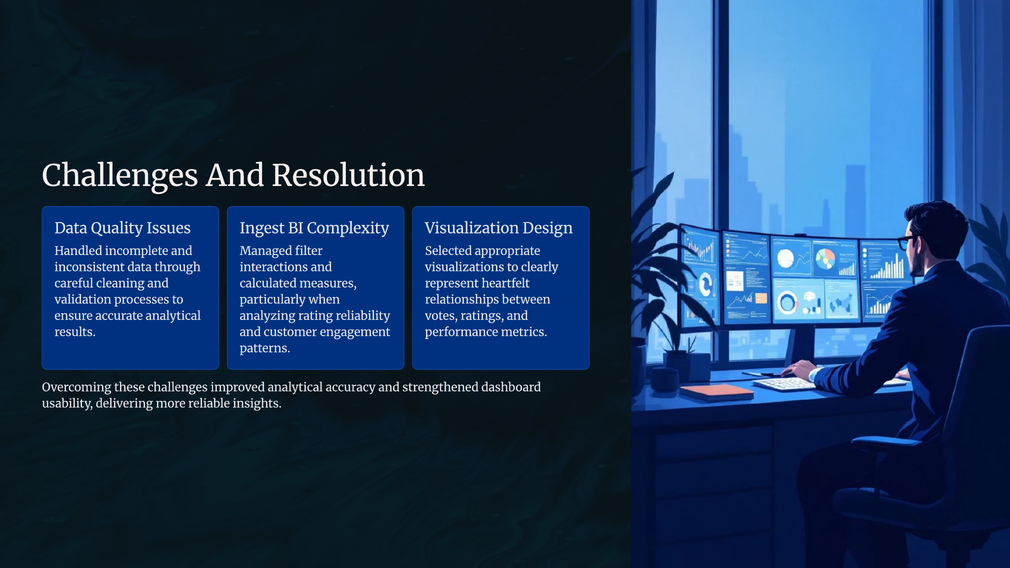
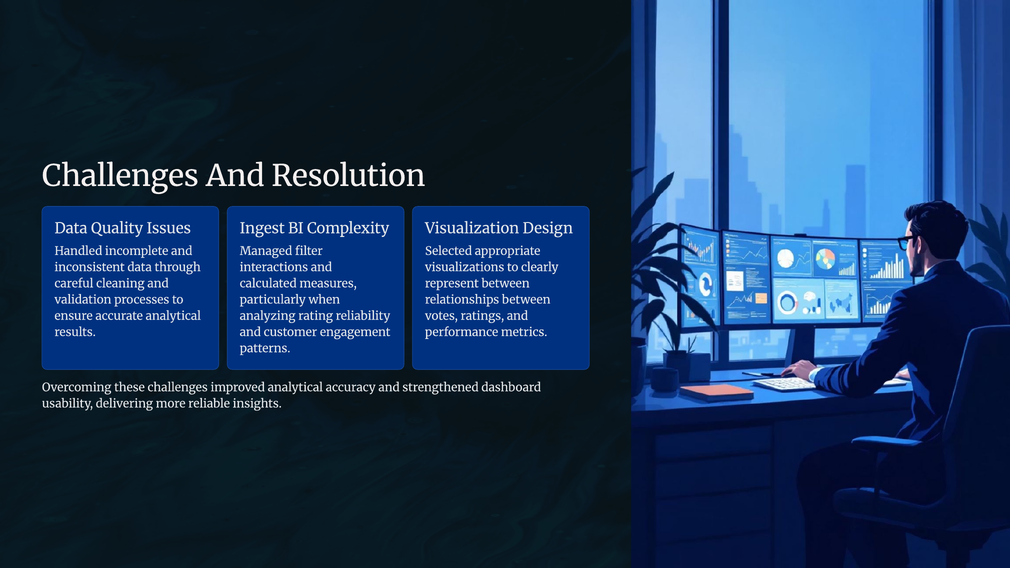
represent heartfelt: heartfelt -> between
